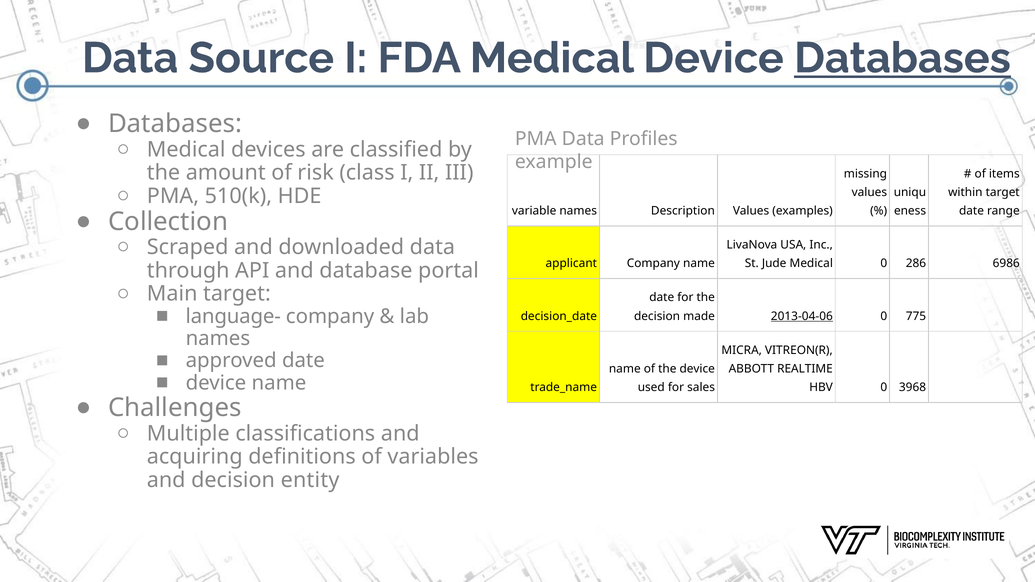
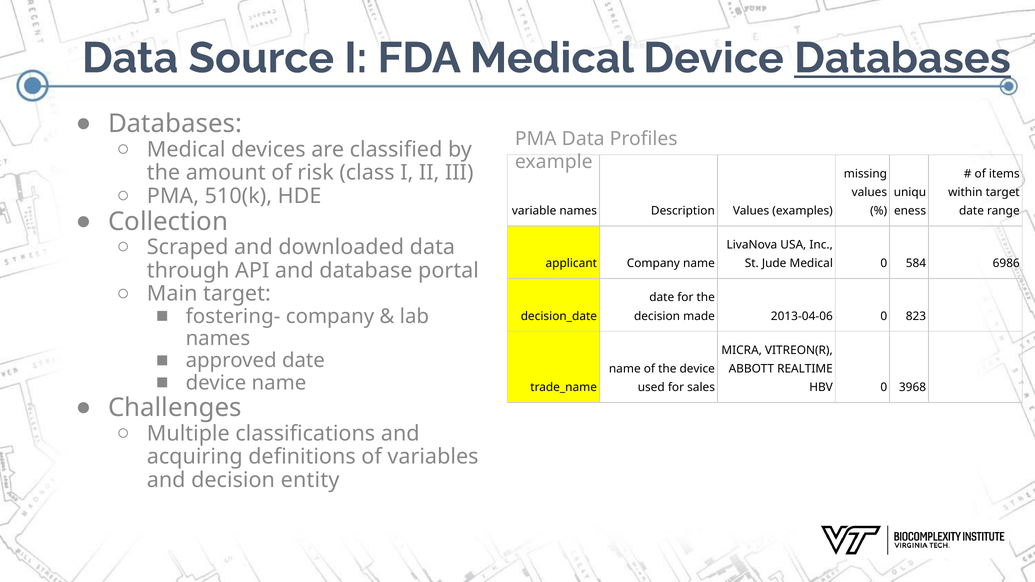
286: 286 -> 584
language-: language- -> fostering-
2013-04-06 underline: present -> none
775: 775 -> 823
